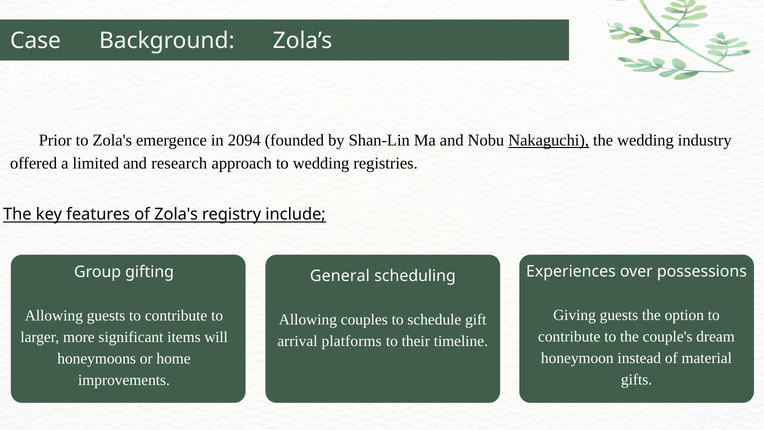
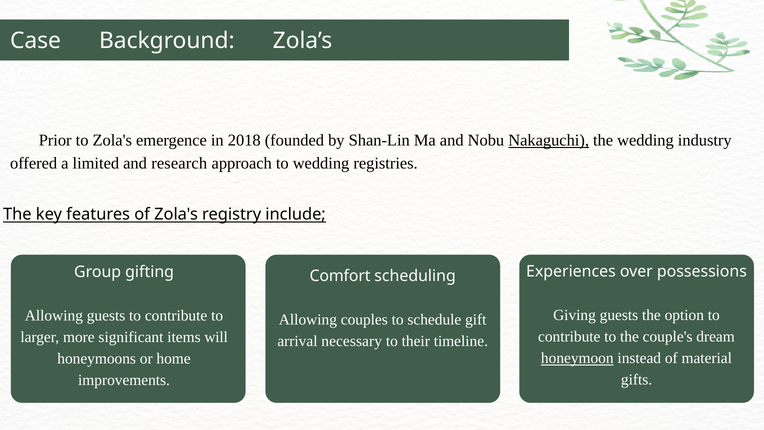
2094: 2094 -> 2018
General: General -> Comfort
platforms: platforms -> necessary
honeymoon underline: none -> present
